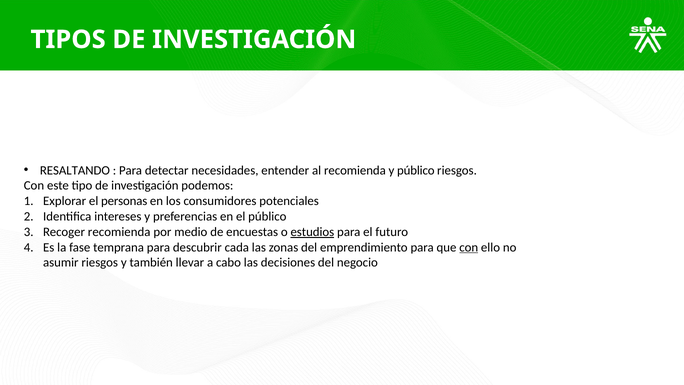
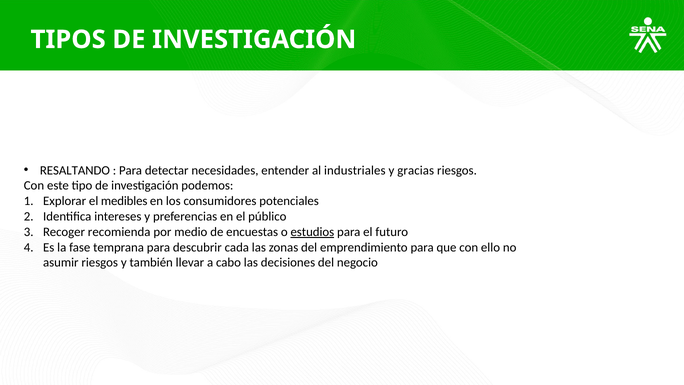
al recomienda: recomienda -> industriales
y público: público -> gracias
personas: personas -> medibles
con at (469, 247) underline: present -> none
